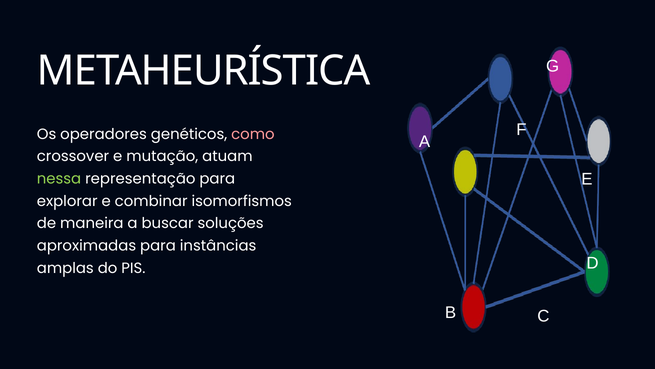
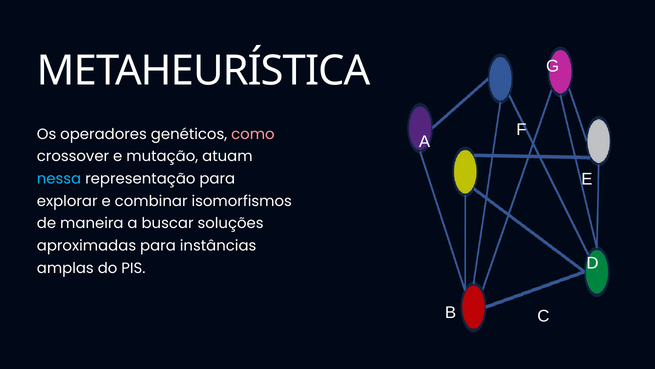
nessa colour: light green -> light blue
